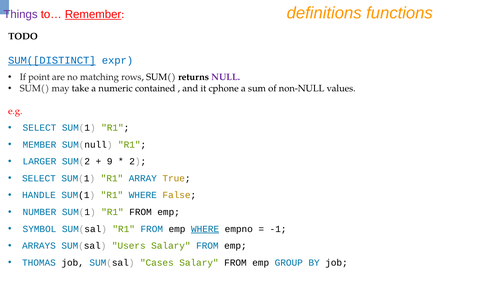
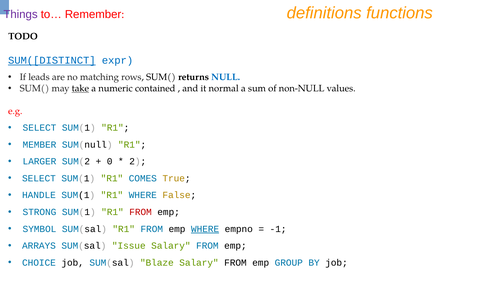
Remember underline: present -> none
point: point -> leads
NULL colour: purple -> blue
take underline: none -> present
cphone: cphone -> normal
9: 9 -> 0
ARRAY: ARRAY -> COMES
NUMBER: NUMBER -> STRONG
FROM at (141, 212) colour: black -> red
Users: Users -> Issue
THOMAS: THOMAS -> CHOICE
Cases: Cases -> Blaze
